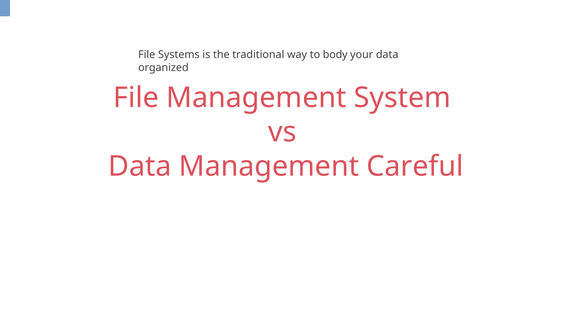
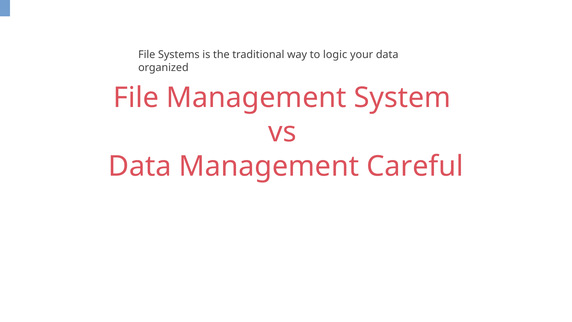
body: body -> logic
